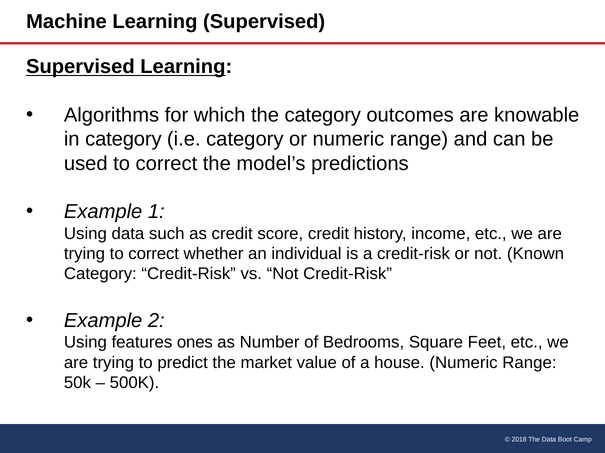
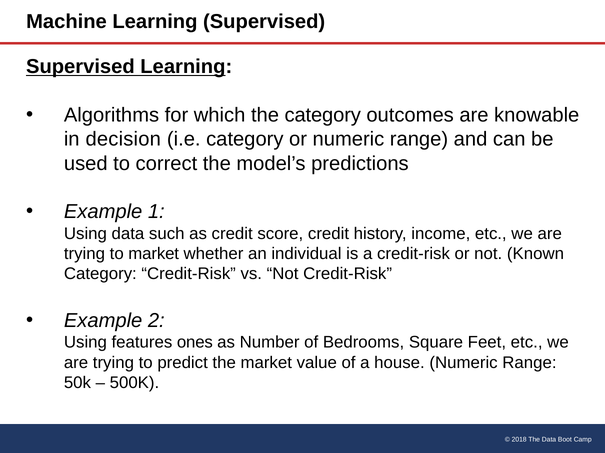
in category: category -> decision
trying to correct: correct -> market
